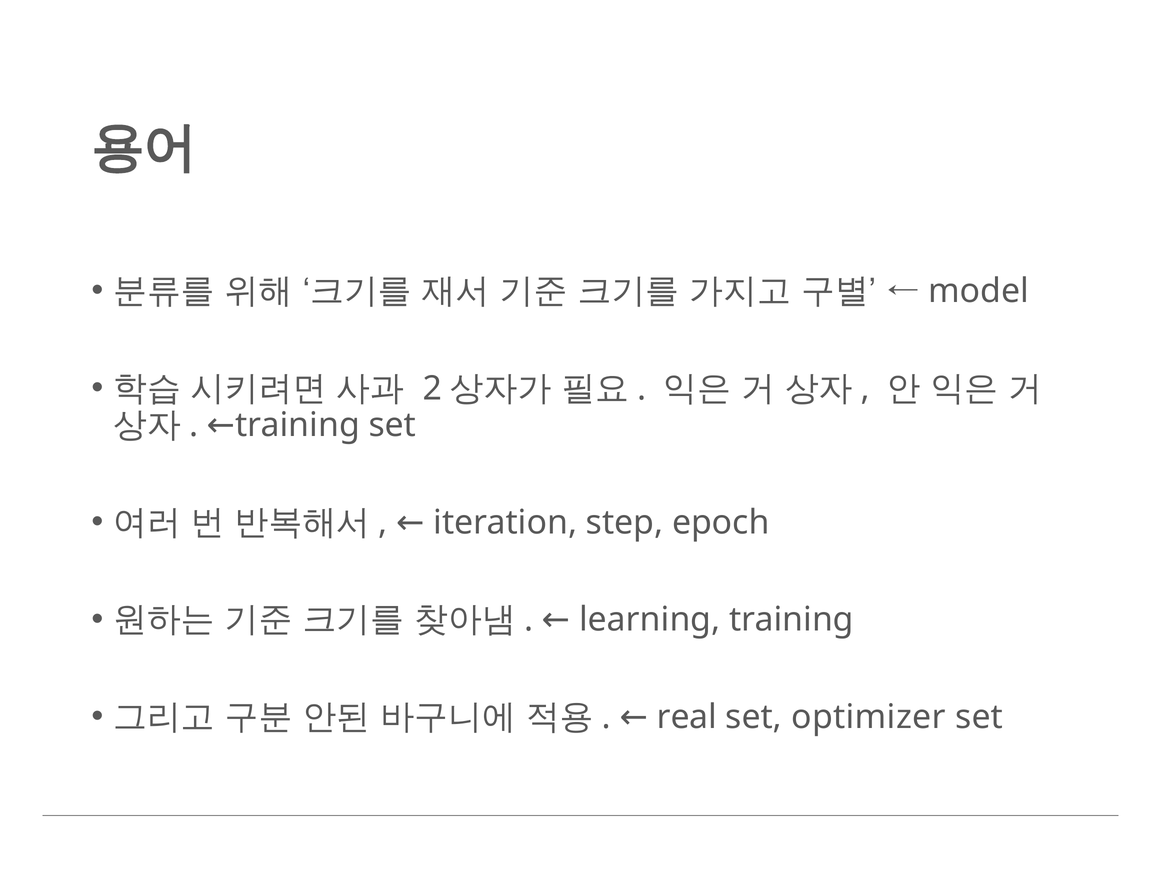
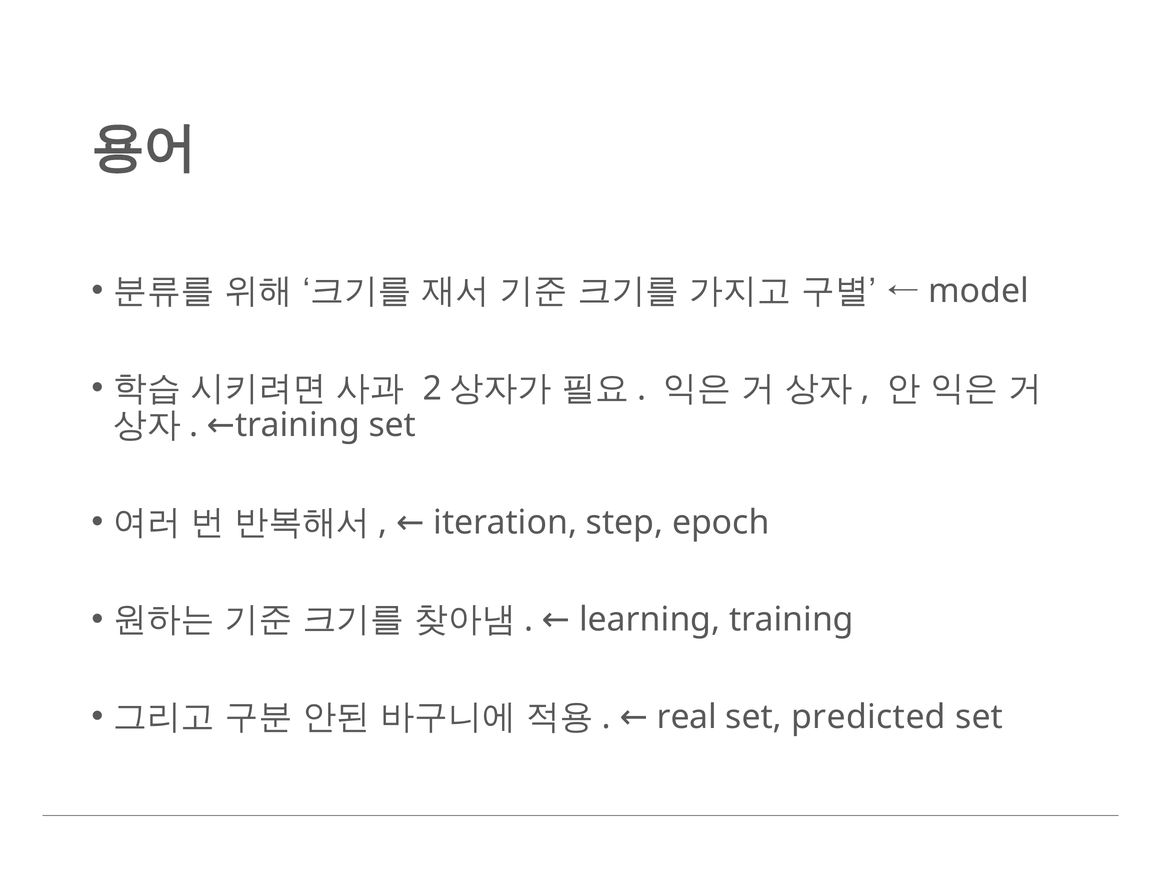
optimizer: optimizer -> predicted
